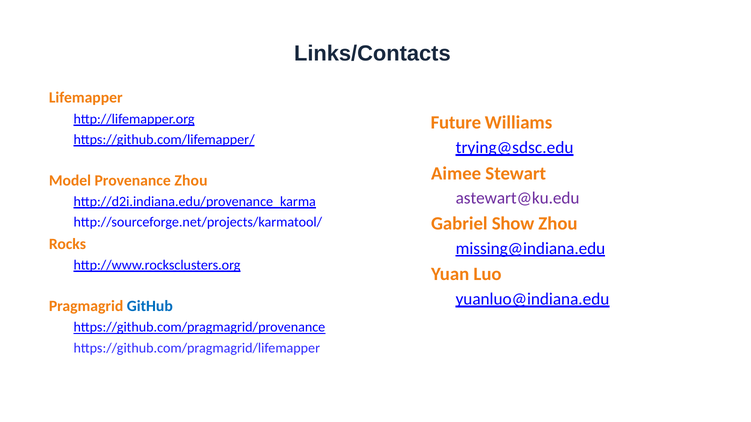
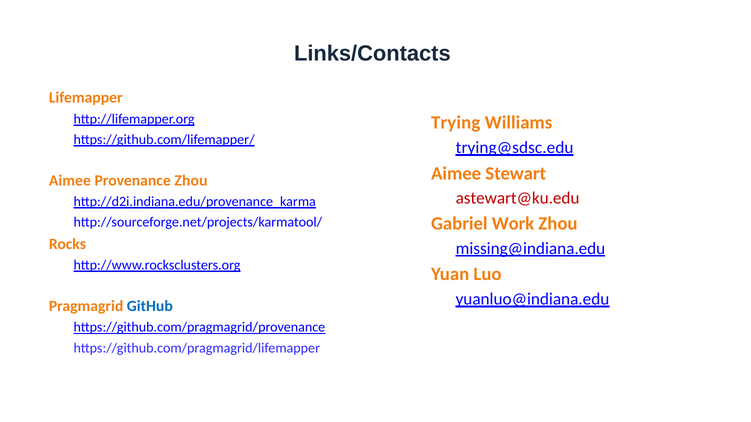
Future: Future -> Trying
Model at (70, 181): Model -> Aimee
astewart@ku.edu colour: purple -> red
Show: Show -> Work
